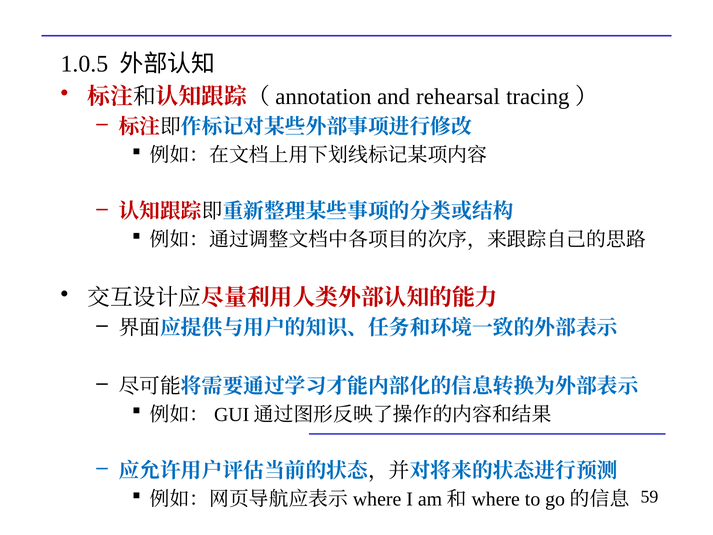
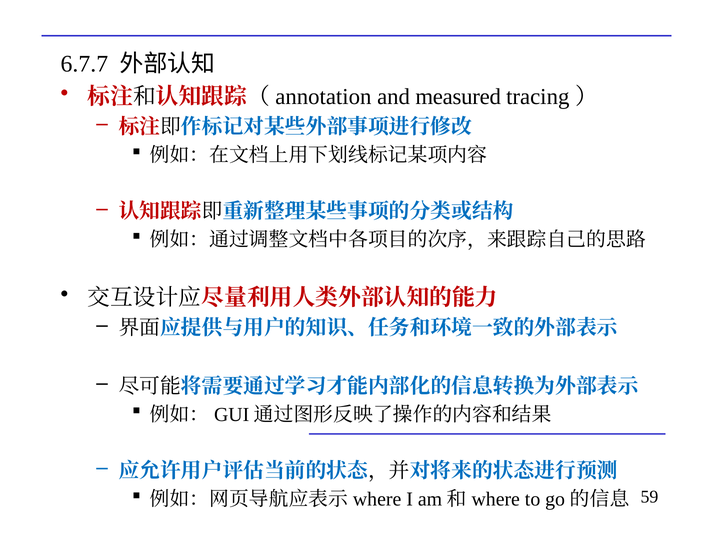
1.0.5: 1.0.5 -> 6.7.7
rehearsal: rehearsal -> measured
